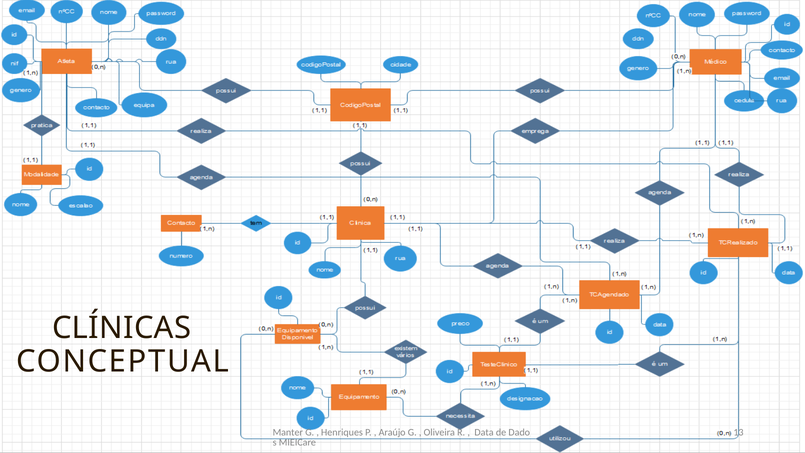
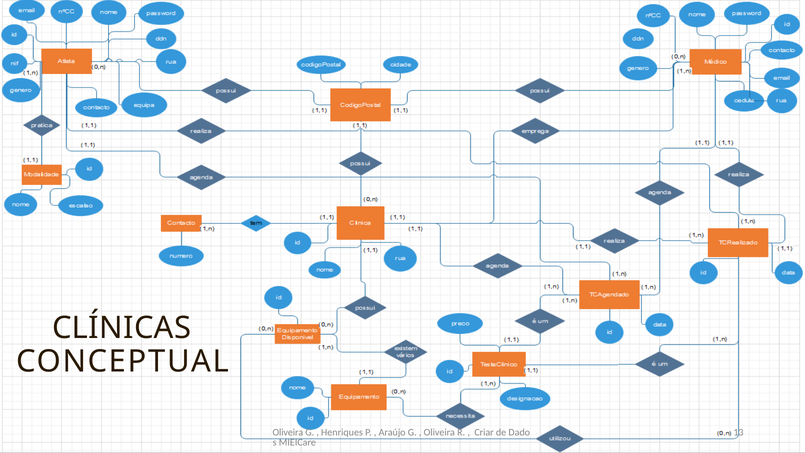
Manter at (288, 432): Manter -> Oliveira
Data: Data -> Criar
